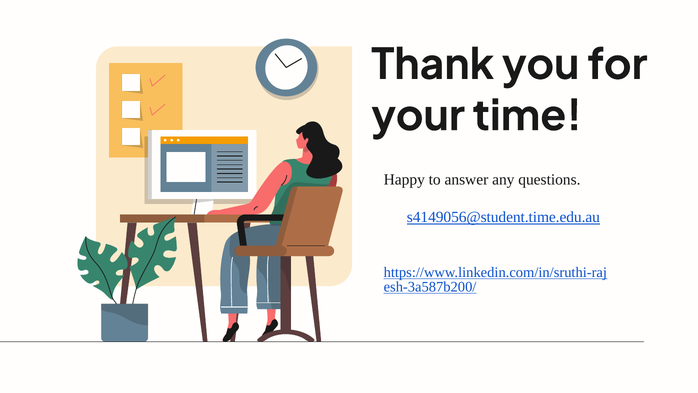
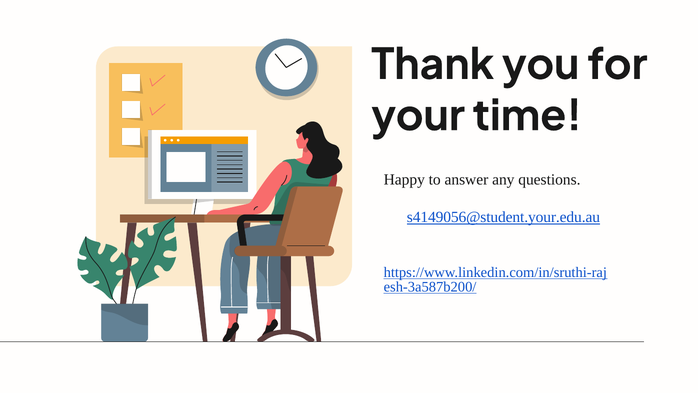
s4149056@student.time.edu.au: s4149056@student.time.edu.au -> s4149056@student.your.edu.au
